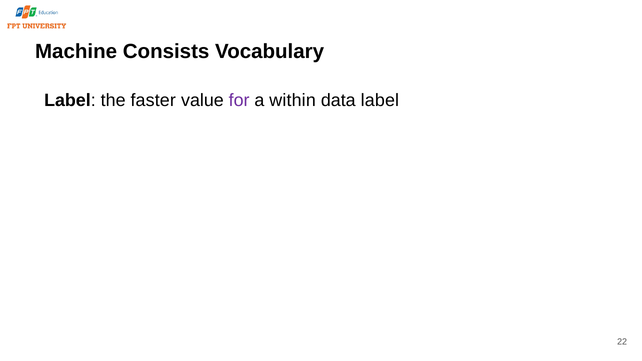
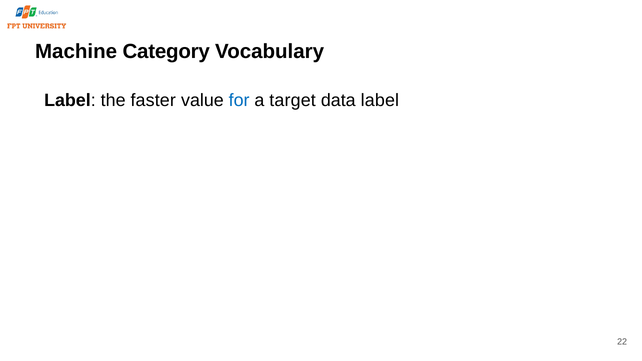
Consists: Consists -> Category
for colour: purple -> blue
within: within -> target
